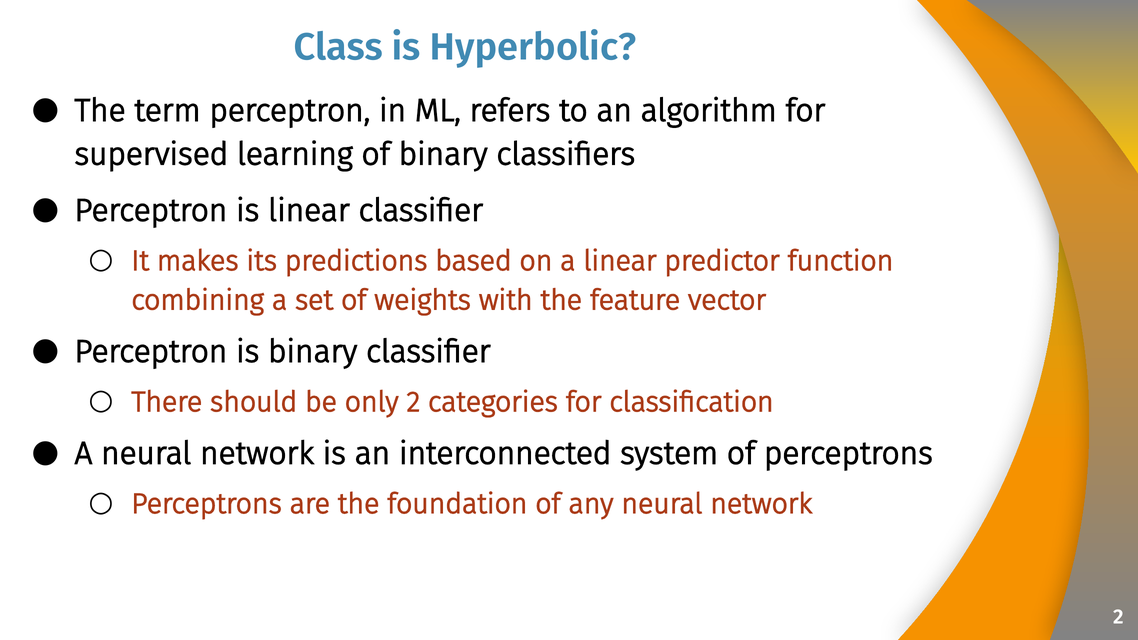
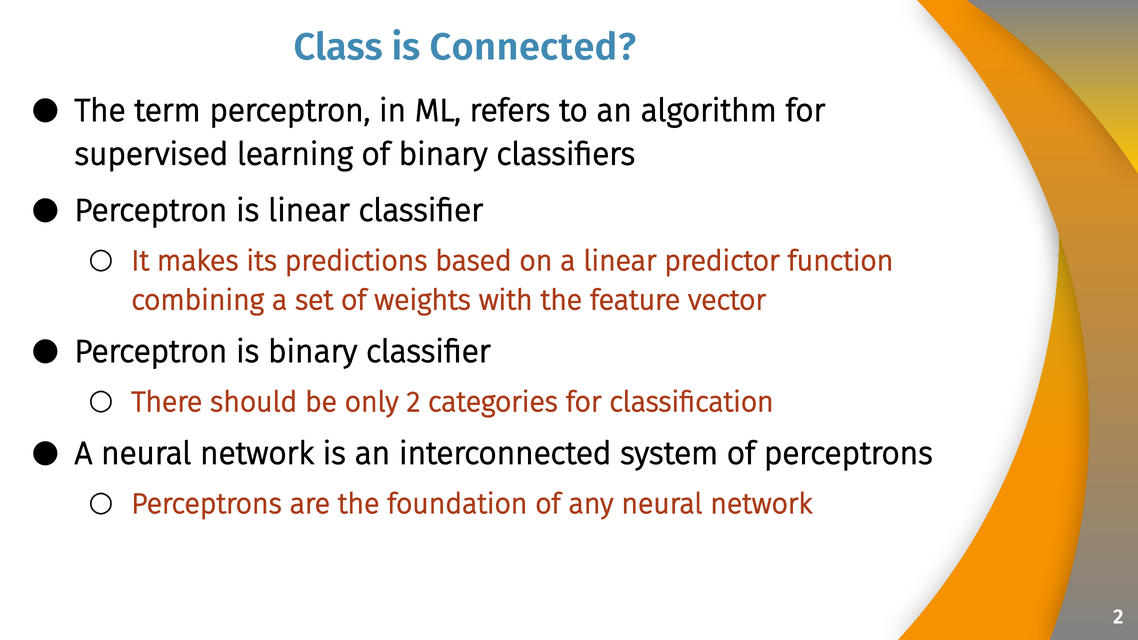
Hyperbolic: Hyperbolic -> Connected
